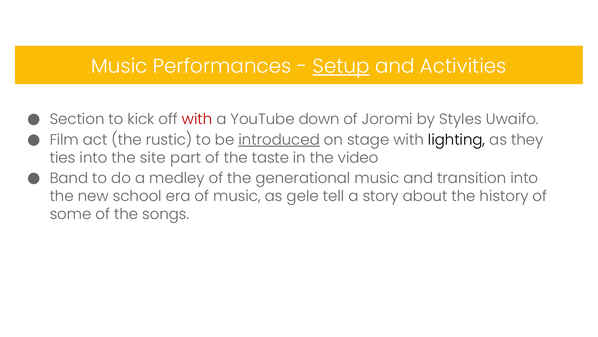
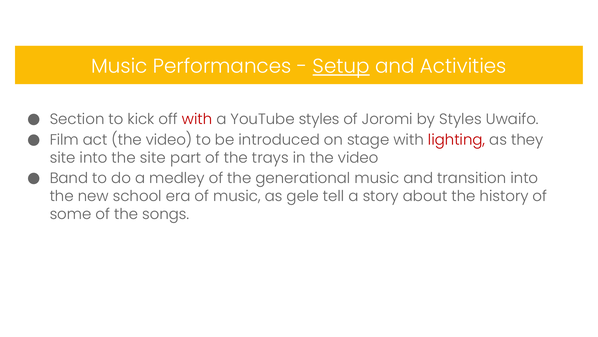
YouTube down: down -> styles
act the rustic: rustic -> video
introduced underline: present -> none
lighting colour: black -> red
ties at (63, 157): ties -> site
taste: taste -> trays
